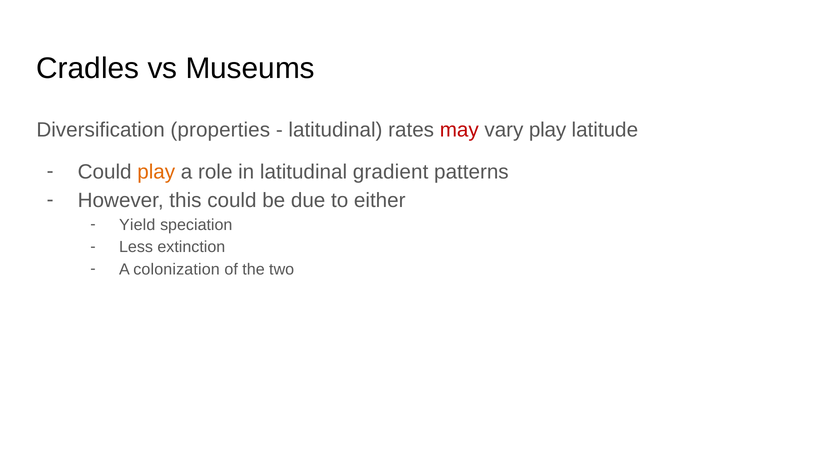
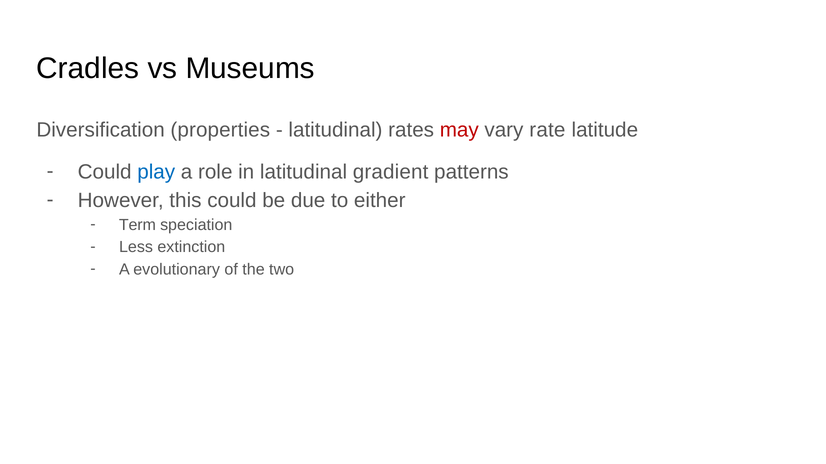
vary play: play -> rate
play at (156, 172) colour: orange -> blue
Yield: Yield -> Term
colonization: colonization -> evolutionary
